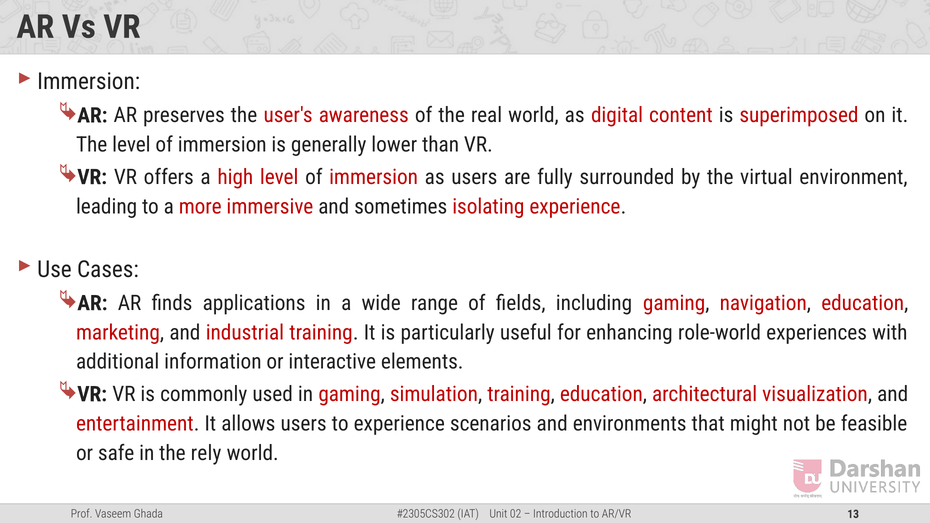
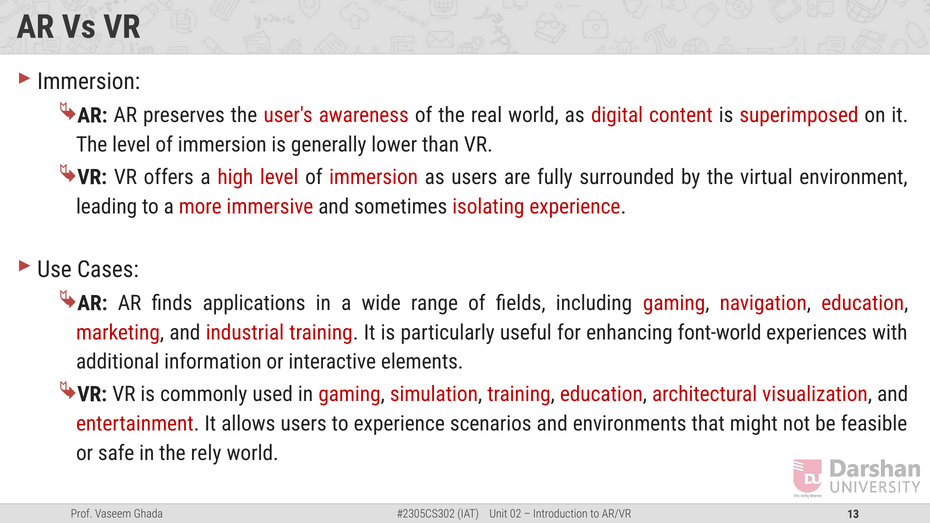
role-world: role-world -> font-world
